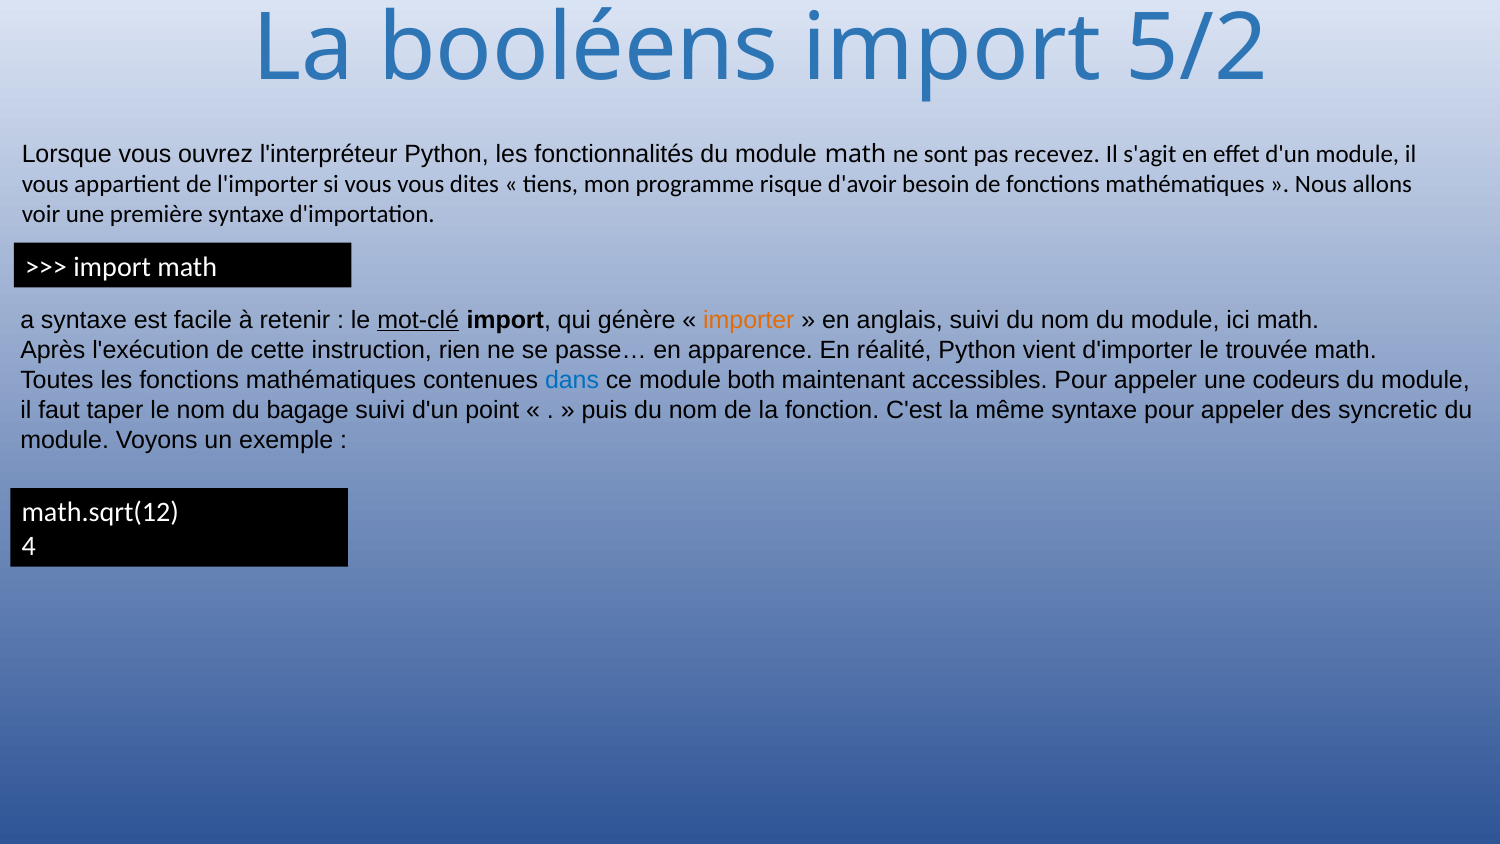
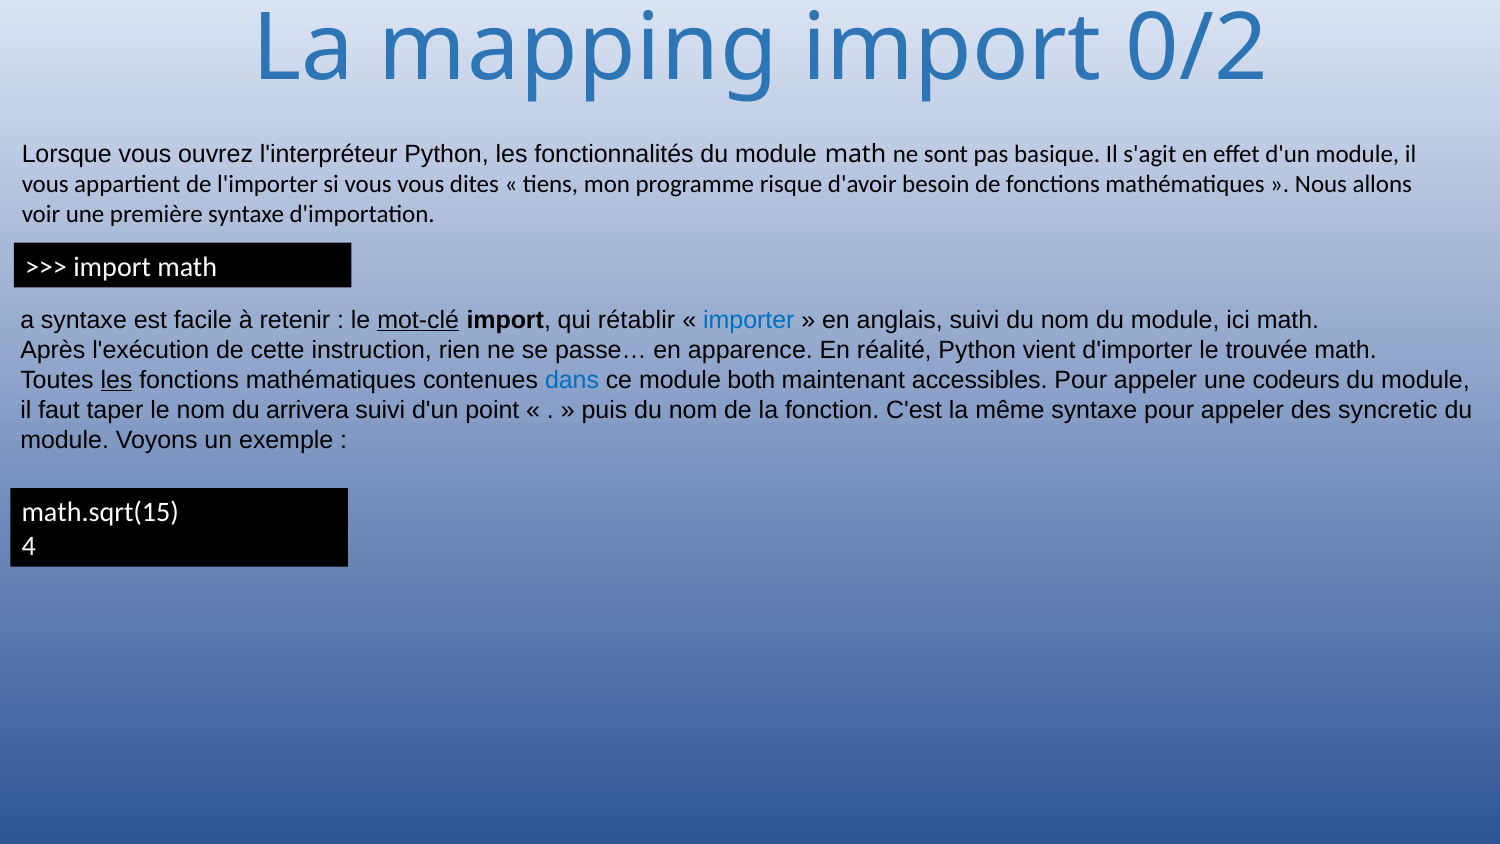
booléens: booléens -> mapping
5/2: 5/2 -> 0/2
recevez: recevez -> basique
génère: génère -> rétablir
importer colour: orange -> blue
les at (116, 380) underline: none -> present
bagage: bagage -> arrivera
math.sqrt(12: math.sqrt(12 -> math.sqrt(15
